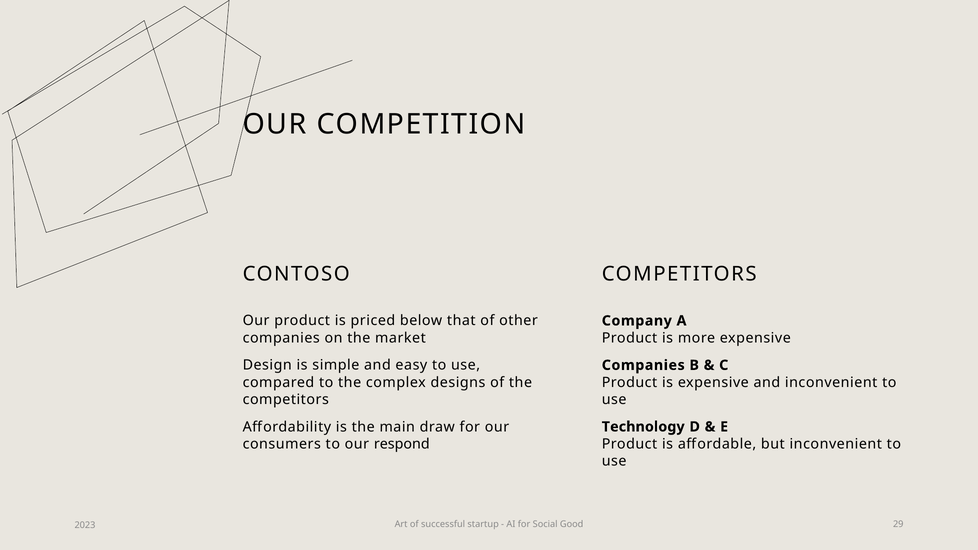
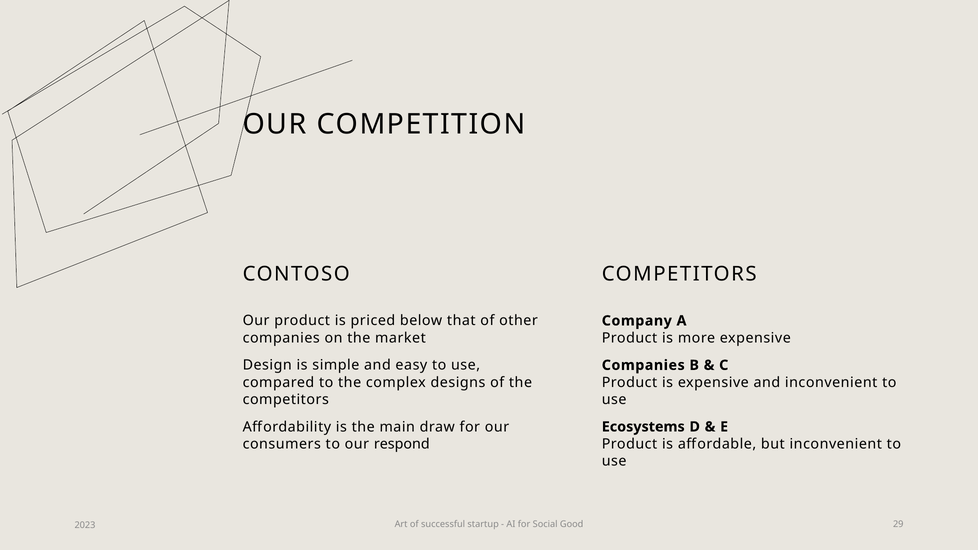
Technology: Technology -> Ecosystems
